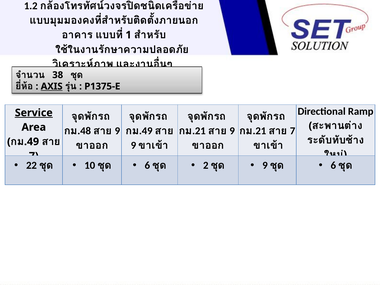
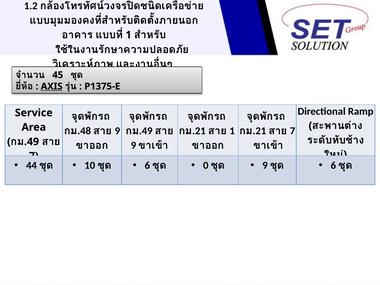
38: 38 -> 45
Service underline: present -> none
9 at (232, 131): 9 -> 1
22: 22 -> 44
2: 2 -> 0
